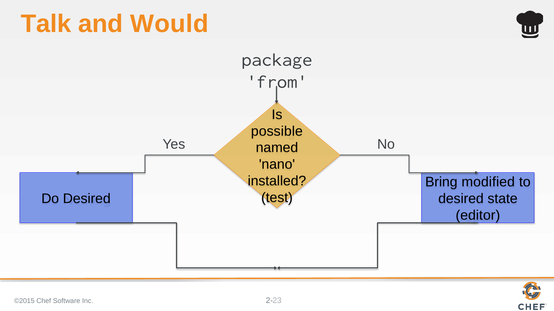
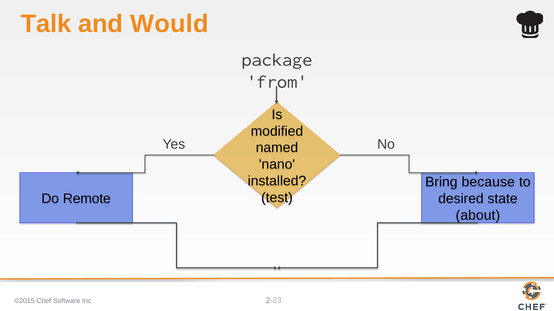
possible: possible -> modified
modified: modified -> because
Do Desired: Desired -> Remote
editor: editor -> about
